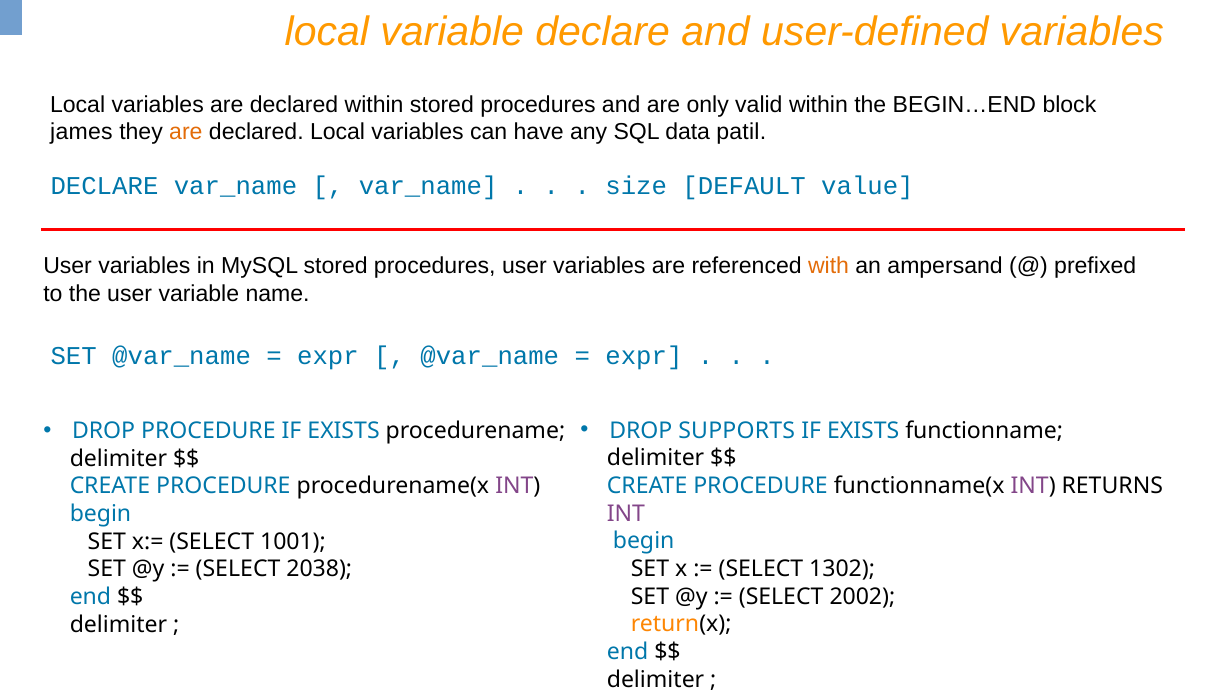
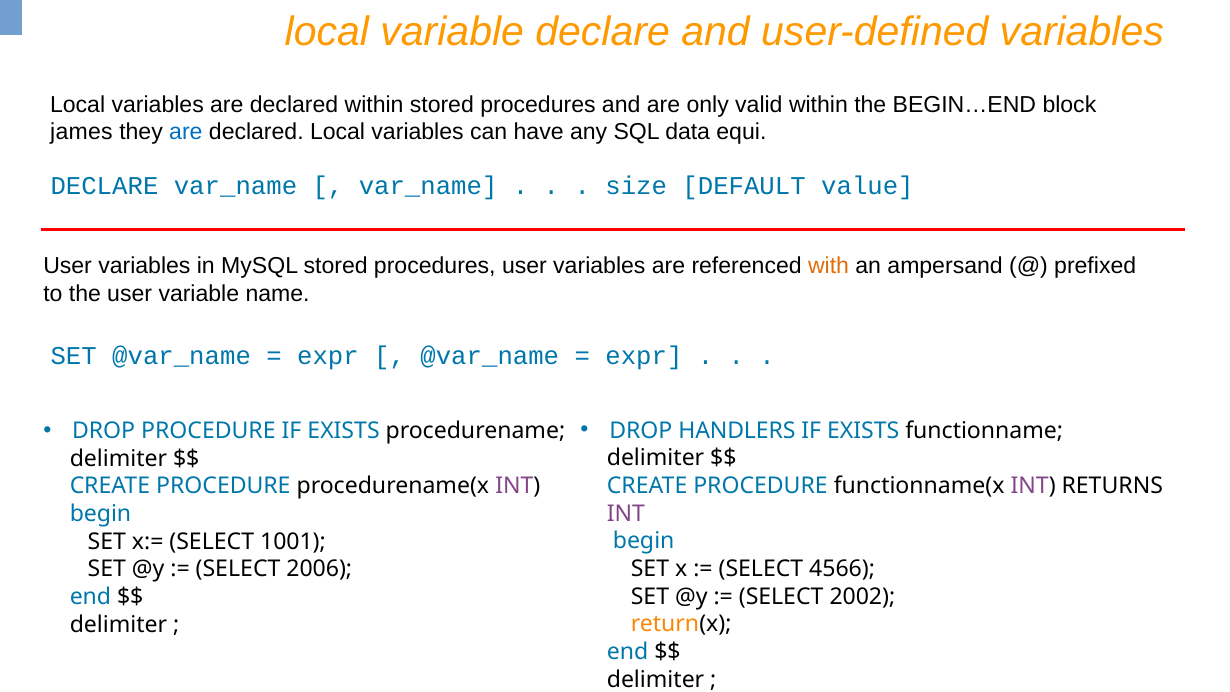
are at (186, 132) colour: orange -> blue
patil: patil -> equi
SUPPORTS: SUPPORTS -> HANDLERS
1302: 1302 -> 4566
2038: 2038 -> 2006
